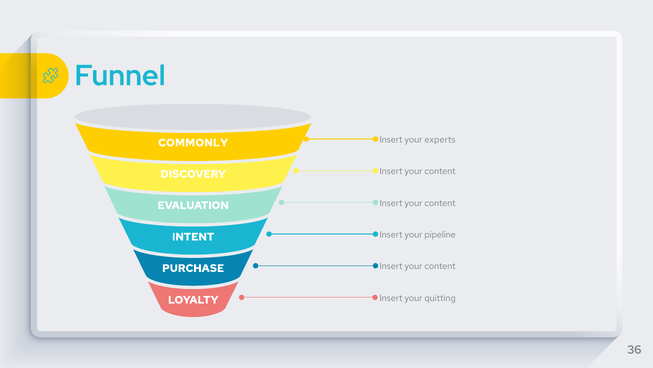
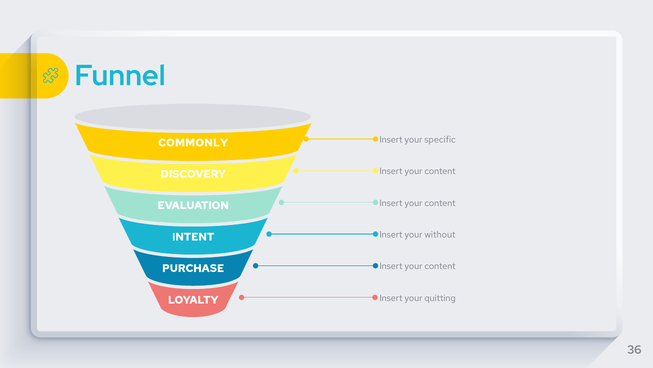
experts: experts -> specific
pipeline: pipeline -> without
